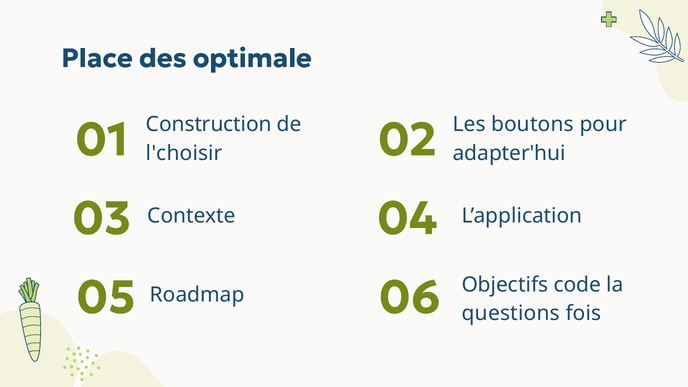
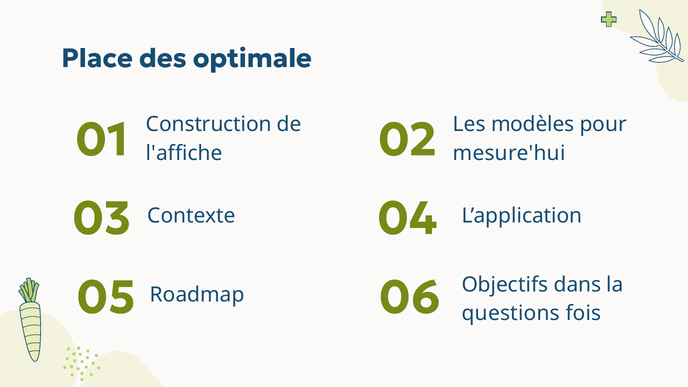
l'choisir: l'choisir -> l'affiche
adapter'hui: adapter'hui -> mesure'hui
boutons: boutons -> modèles
code: code -> dans
